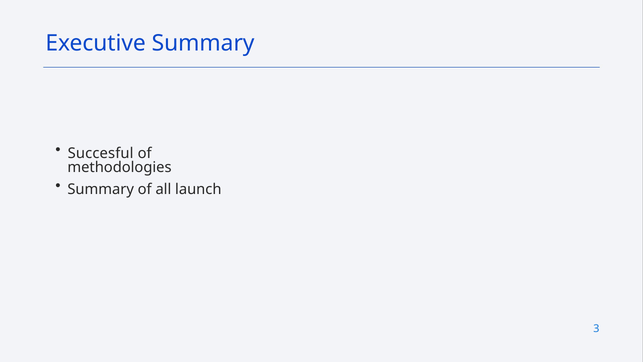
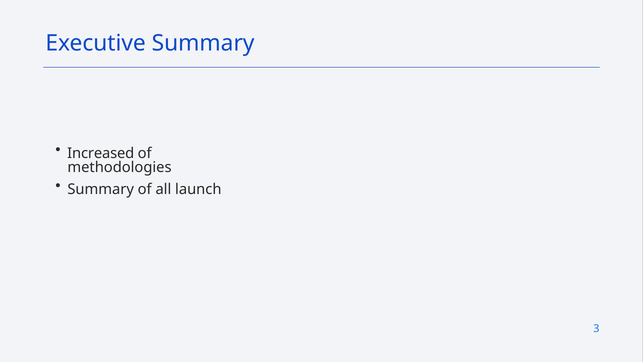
Succesful: Succesful -> Increased
